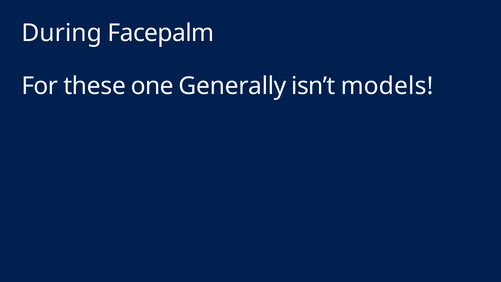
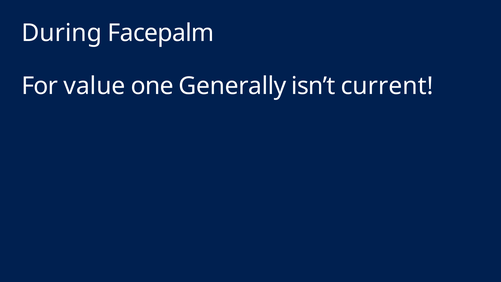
these: these -> value
models: models -> current
